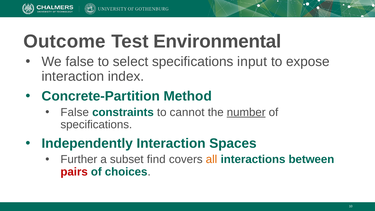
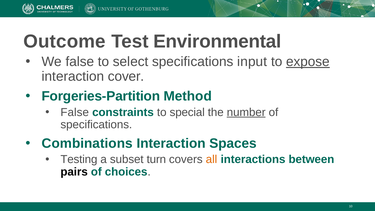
expose underline: none -> present
index: index -> cover
Concrete-Partition: Concrete-Partition -> Forgeries-Partition
cannot: cannot -> special
Independently: Independently -> Combinations
Further: Further -> Testing
find: find -> turn
pairs colour: red -> black
